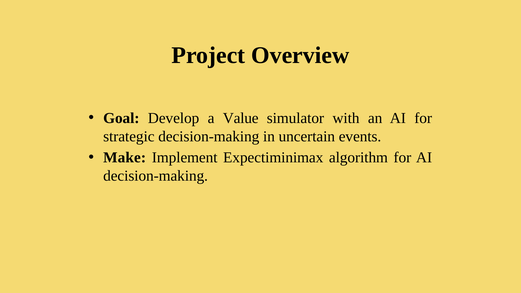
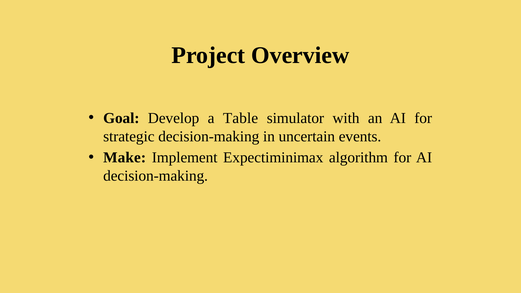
Value: Value -> Table
